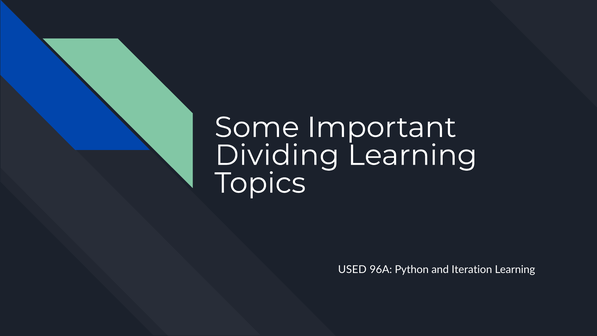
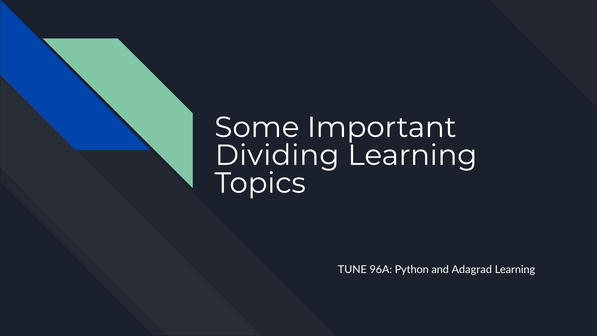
USED: USED -> TUNE
Iteration: Iteration -> Adagrad
